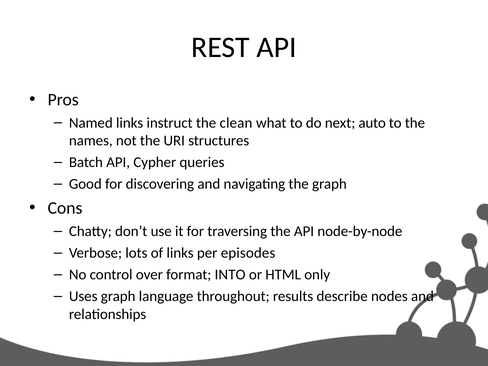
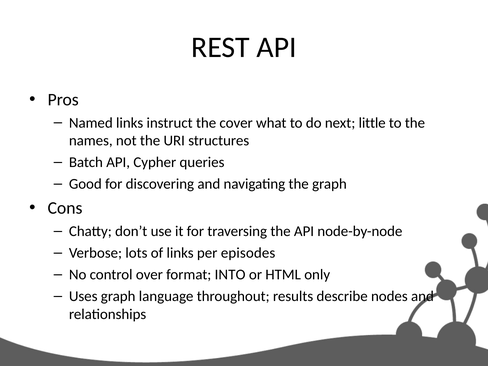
clean: clean -> cover
auto: auto -> little
